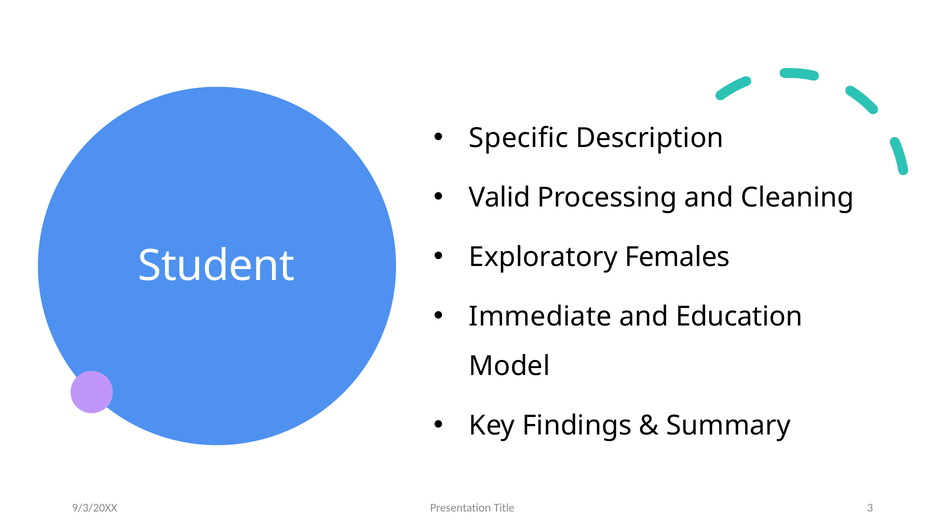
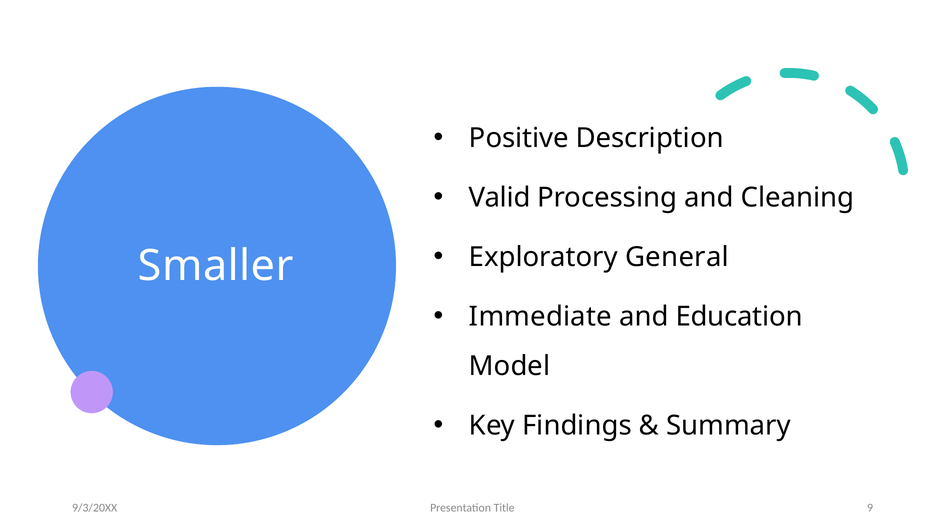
Specific: Specific -> Positive
Females: Females -> General
Student: Student -> Smaller
3: 3 -> 9
